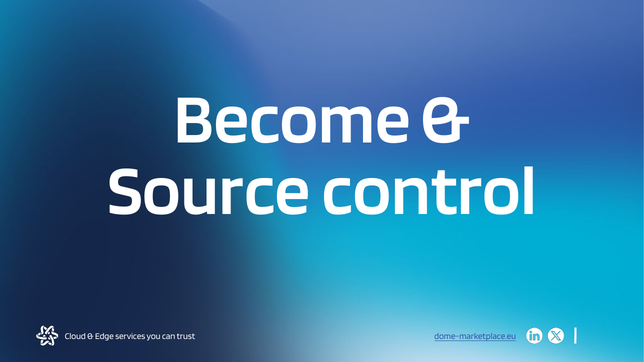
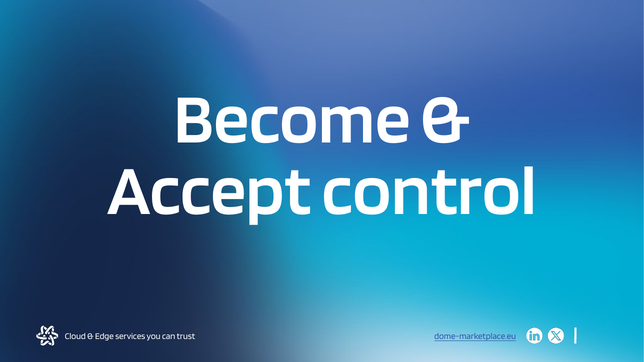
Source: Source -> Accept
